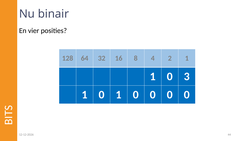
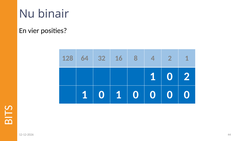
0 3: 3 -> 2
